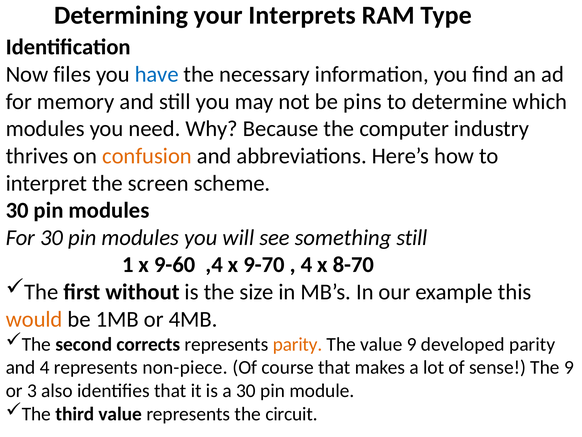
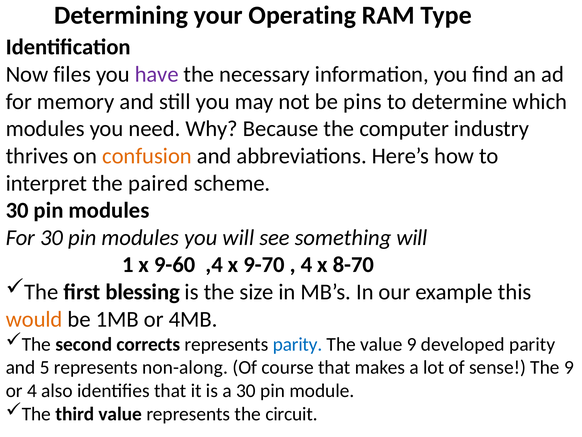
Interprets: Interprets -> Operating
have colour: blue -> purple
screen: screen -> paired
something still: still -> will
without: without -> blessing
parity at (298, 344) colour: orange -> blue
and 4: 4 -> 5
non-piece: non-piece -> non-along
or 3: 3 -> 4
